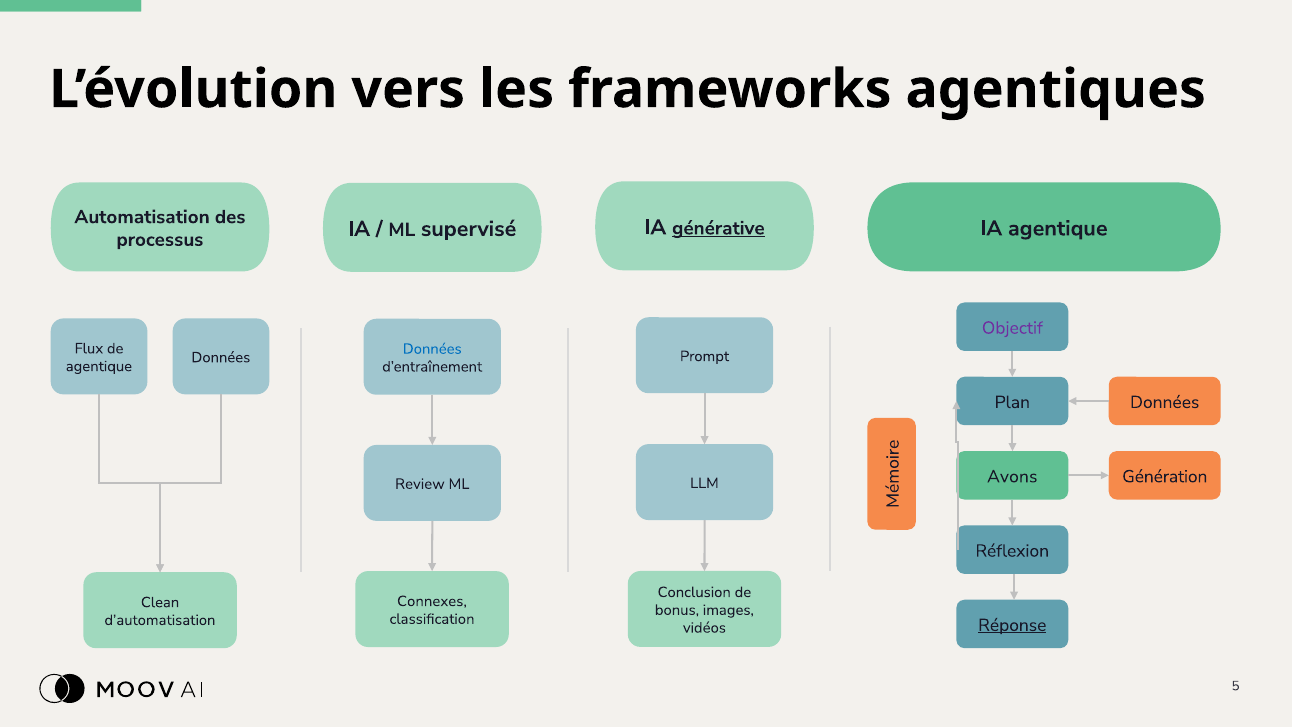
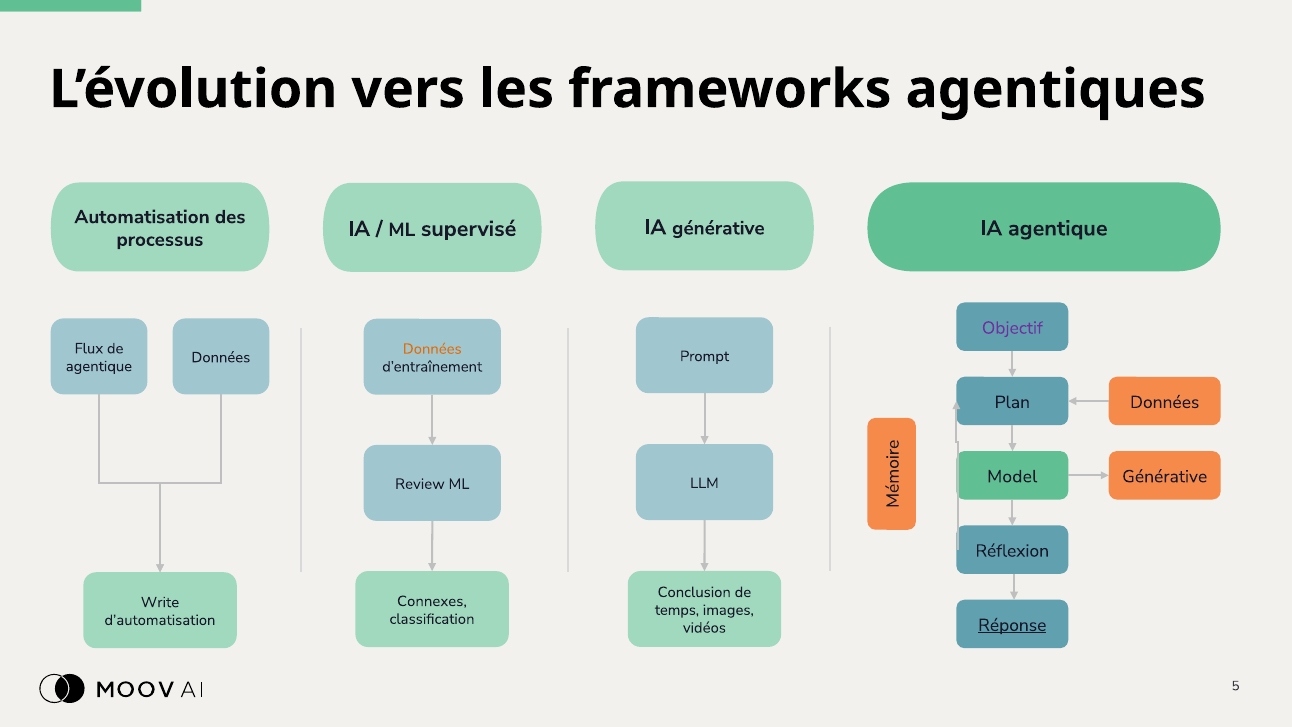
générative at (718, 228) underline: present -> none
Données at (432, 349) colour: blue -> orange
Avons: Avons -> Model
Génération at (1165, 476): Génération -> Générative
Clean: Clean -> Write
bonus: bonus -> temps
